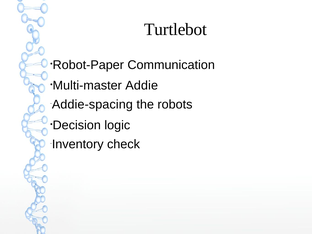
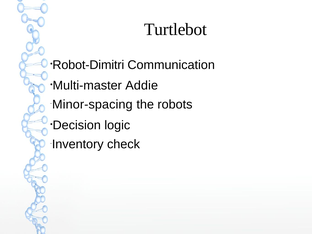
Robot-Paper: Robot-Paper -> Robot-Dimitri
Addie-spacing: Addie-spacing -> Minor-spacing
